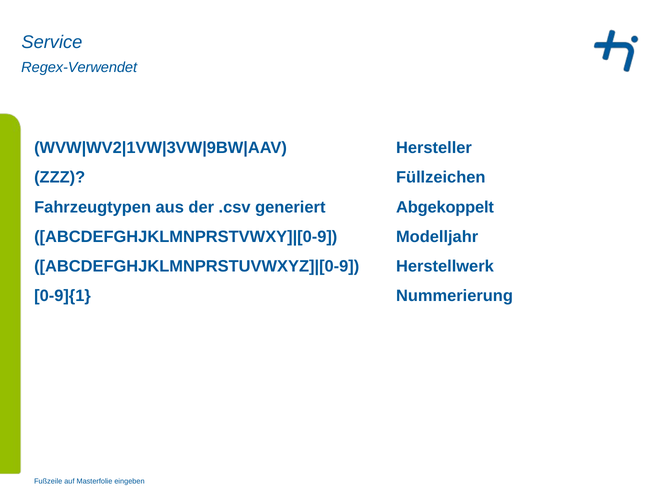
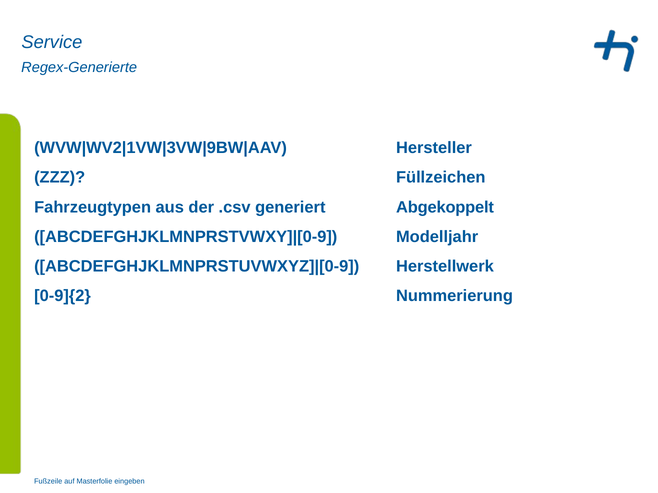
Regex-Verwendet: Regex-Verwendet -> Regex-Generierte
0-9]{1: 0-9]{1 -> 0-9]{2
